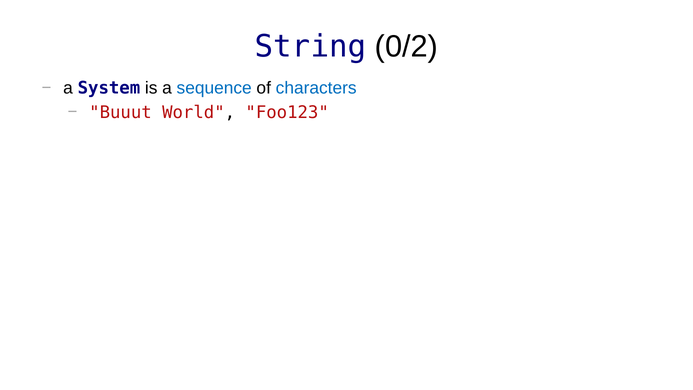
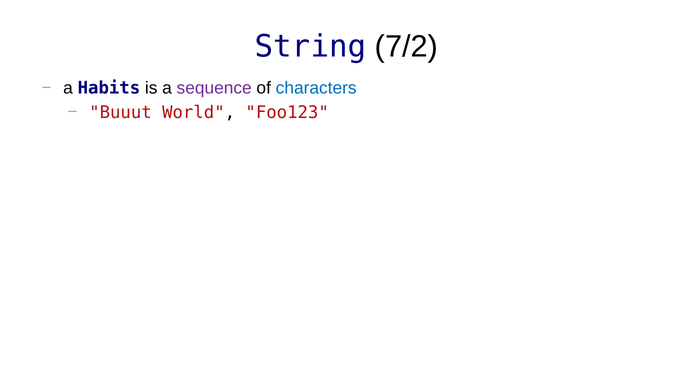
0/2: 0/2 -> 7/2
System: System -> Habits
sequence colour: blue -> purple
